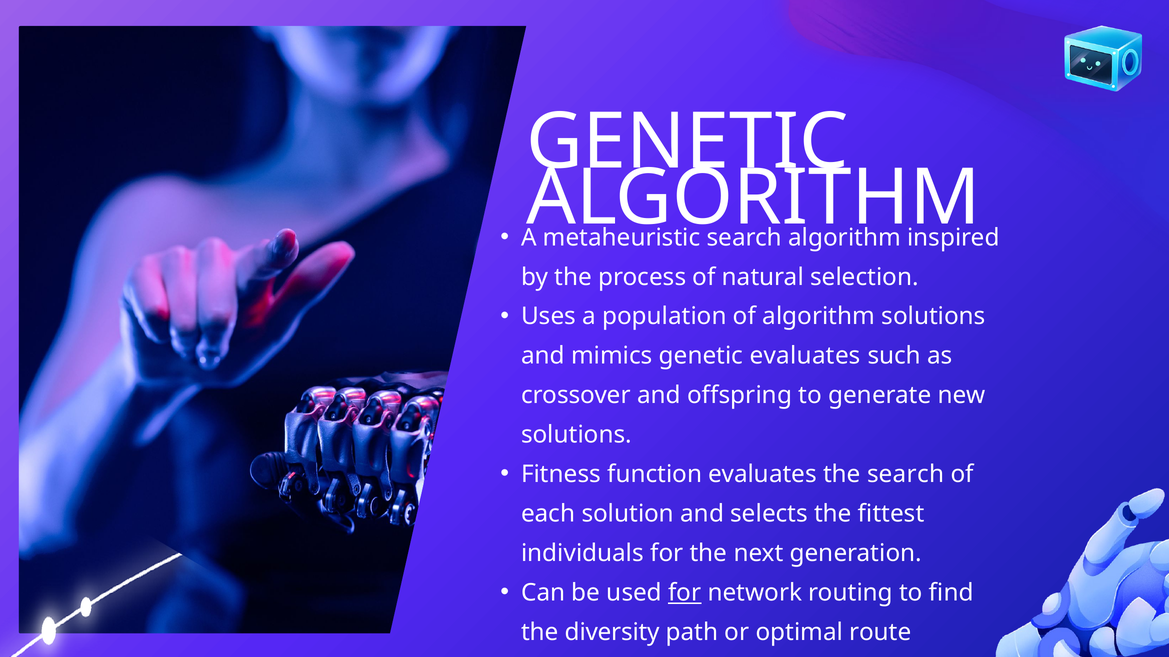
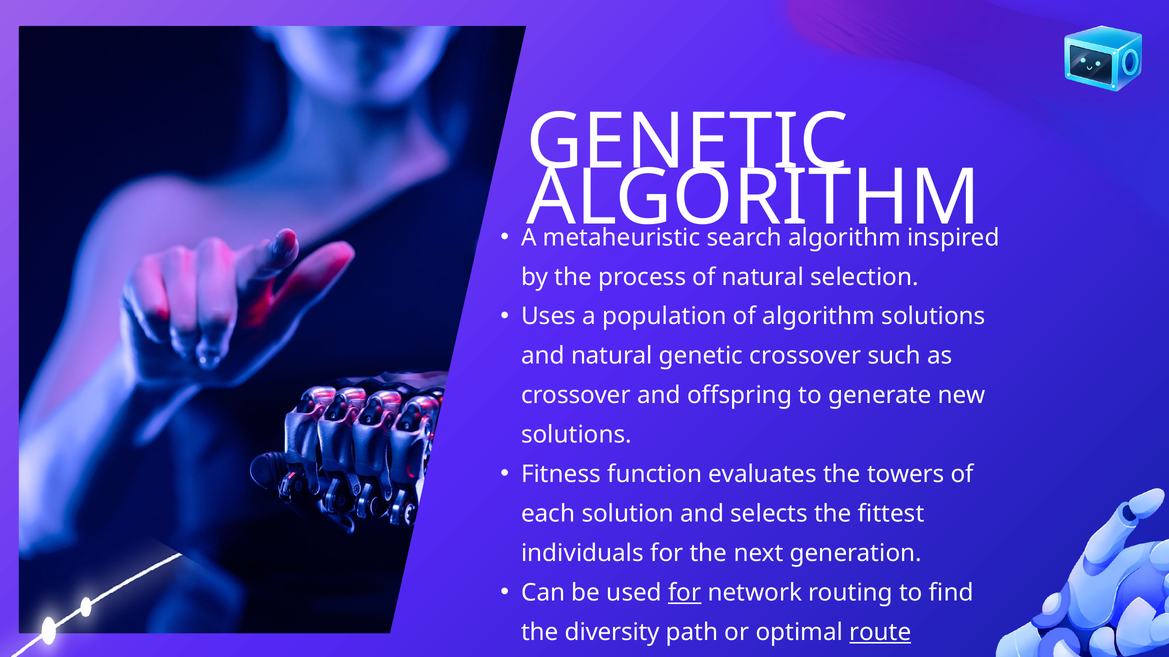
and mimics: mimics -> natural
genetic evaluates: evaluates -> crossover
the search: search -> towers
route underline: none -> present
